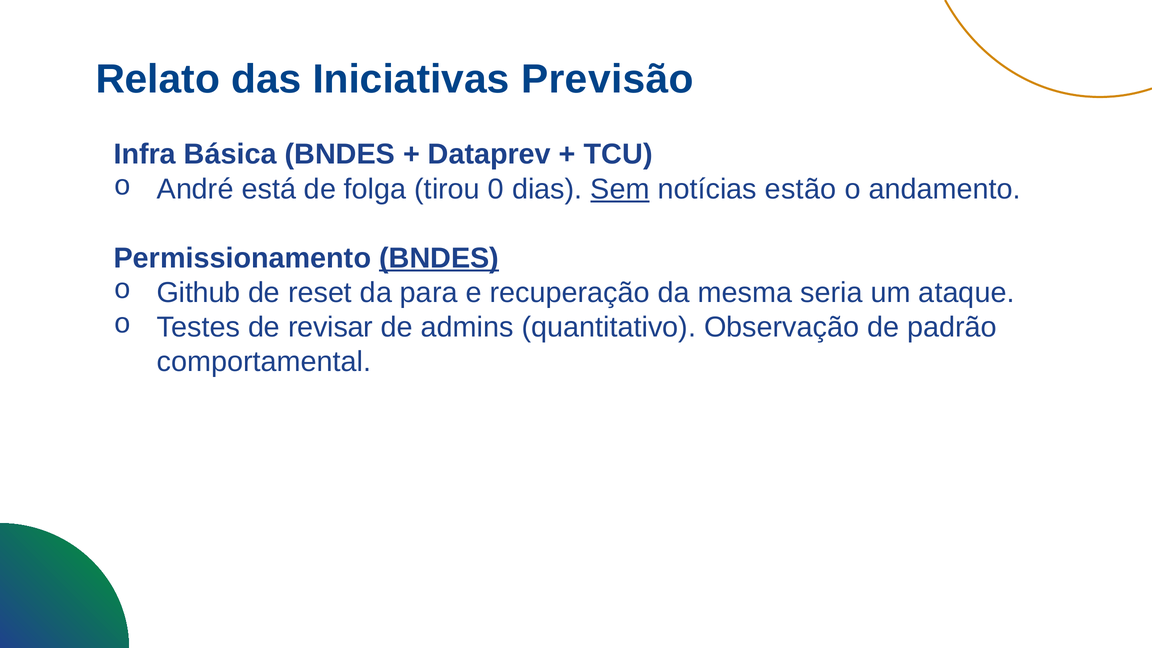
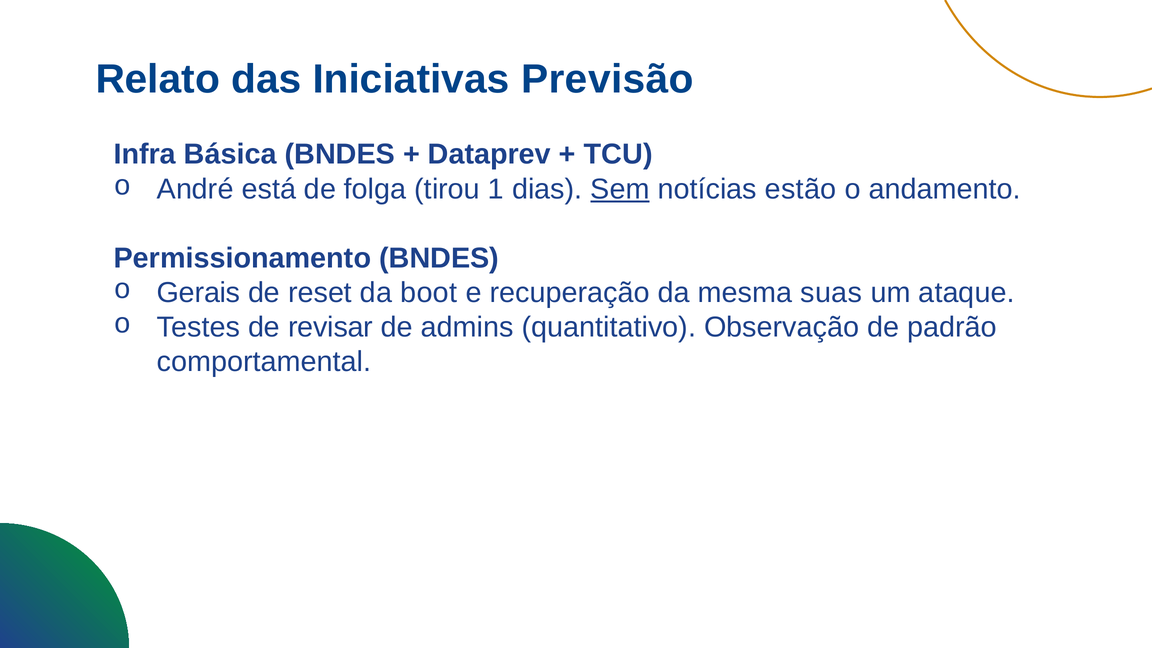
0: 0 -> 1
BNDES at (439, 258) underline: present -> none
Github: Github -> Gerais
para: para -> boot
seria: seria -> suas
